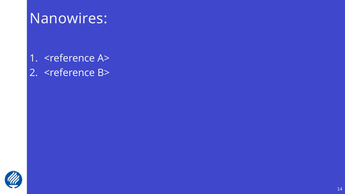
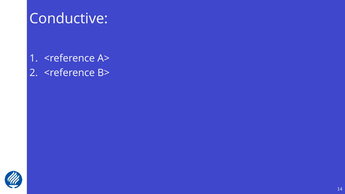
Nanowires: Nanowires -> Conductive
